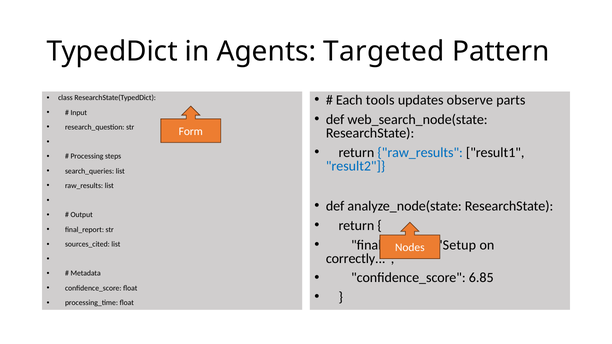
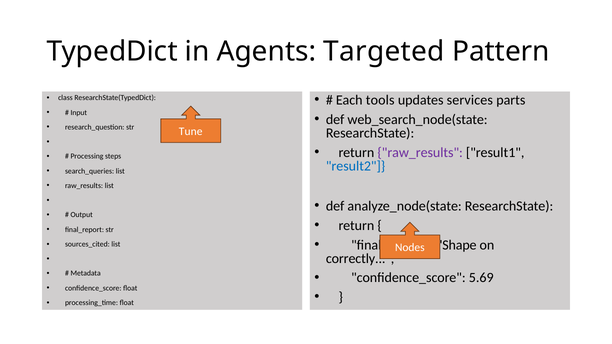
observe: observe -> services
Form: Form -> Tune
raw_results at (420, 153) colour: blue -> purple
Setup: Setup -> Shape
6.85: 6.85 -> 5.69
